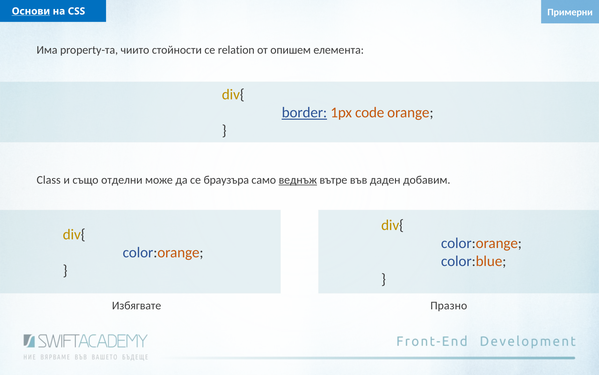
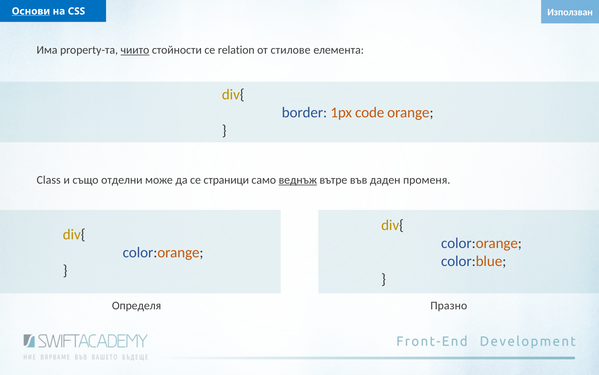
Примерни: Примерни -> Използван
чиито underline: none -> present
опишем: опишем -> стилове
border underline: present -> none
браузъра: браузъра -> страници
добавим: добавим -> променя
Избягвате: Избягвате -> Определя
